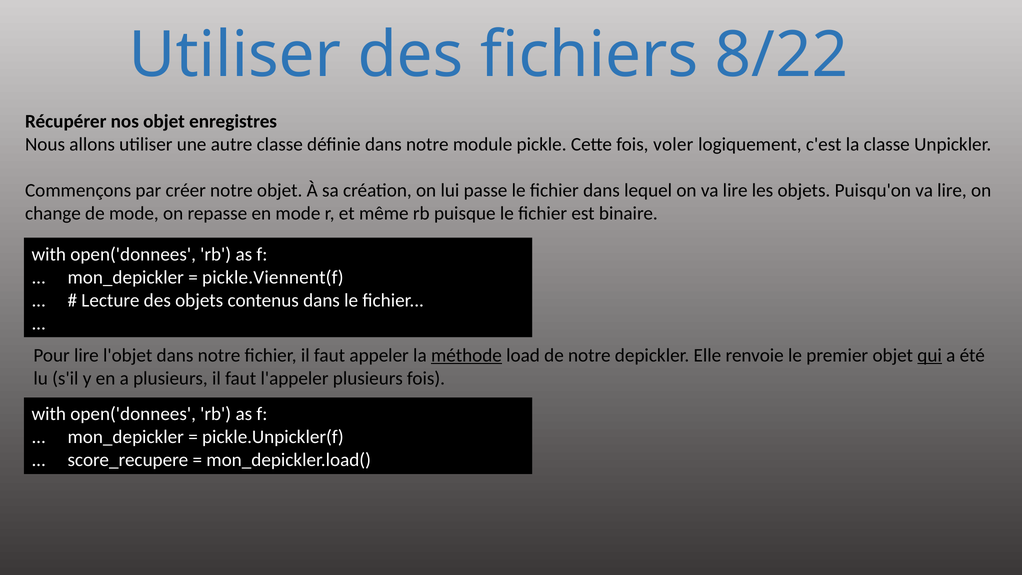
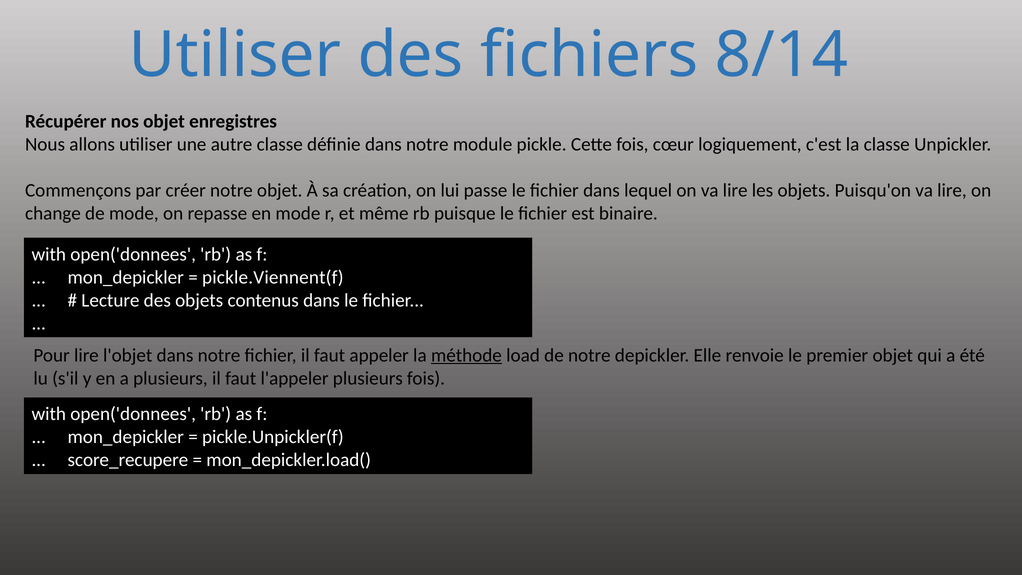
8/22: 8/22 -> 8/14
voler: voler -> cœur
qui underline: present -> none
